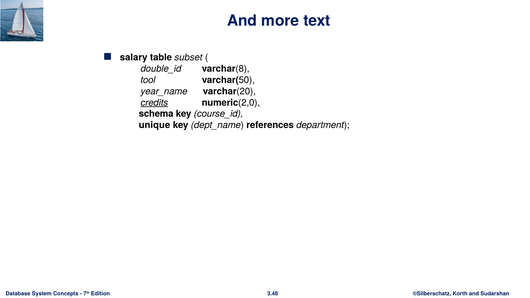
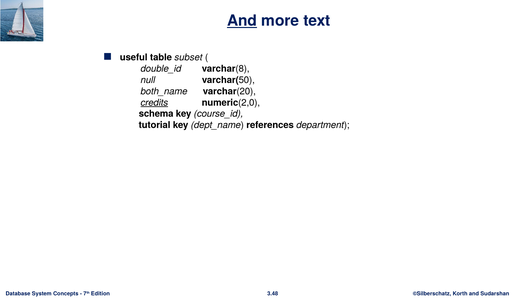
And at (242, 21) underline: none -> present
salary: salary -> useful
tool: tool -> null
year_name: year_name -> both_name
unique: unique -> tutorial
